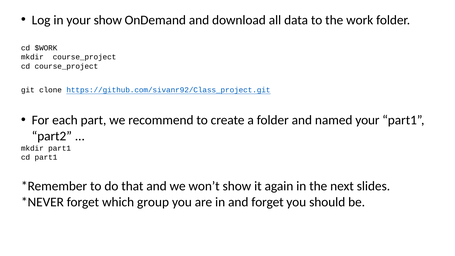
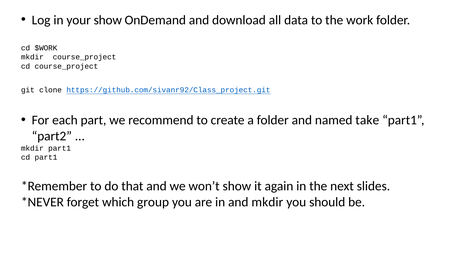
named your: your -> take
and forget: forget -> mkdir
